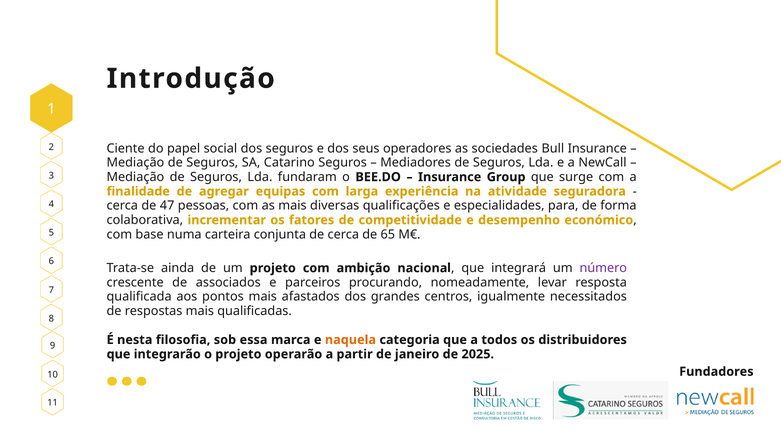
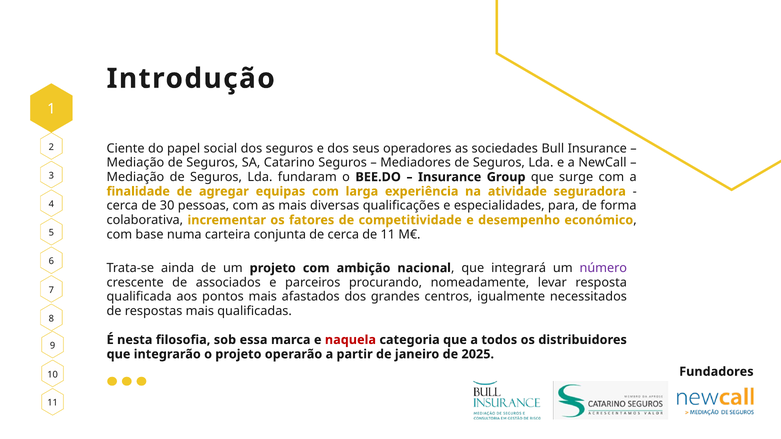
47: 47 -> 30
de 65: 65 -> 11
naquela colour: orange -> red
